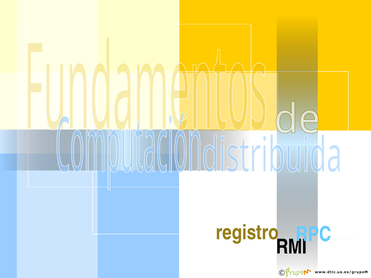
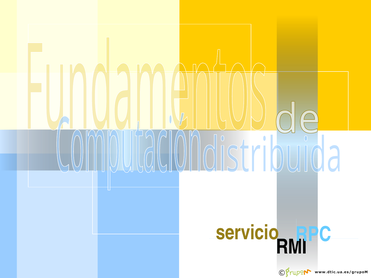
registro: registro -> servicio
